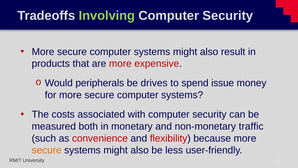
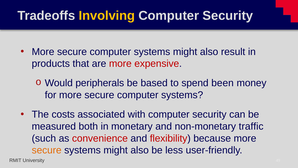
Involving colour: light green -> yellow
drives: drives -> based
issue: issue -> been
